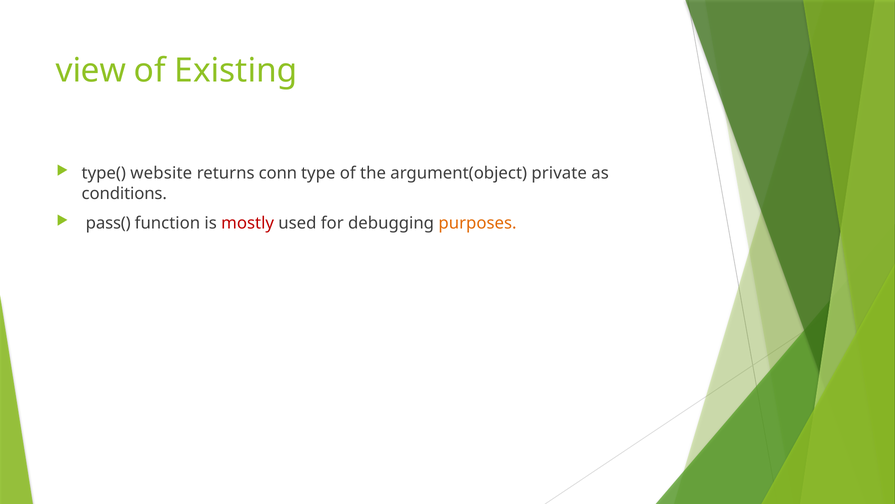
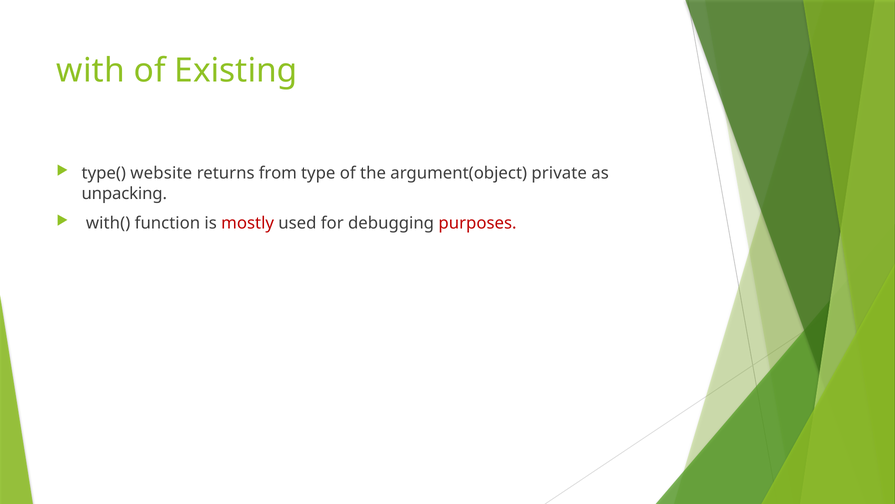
view: view -> with
conn: conn -> from
conditions: conditions -> unpacking
pass(: pass( -> with(
purposes colour: orange -> red
